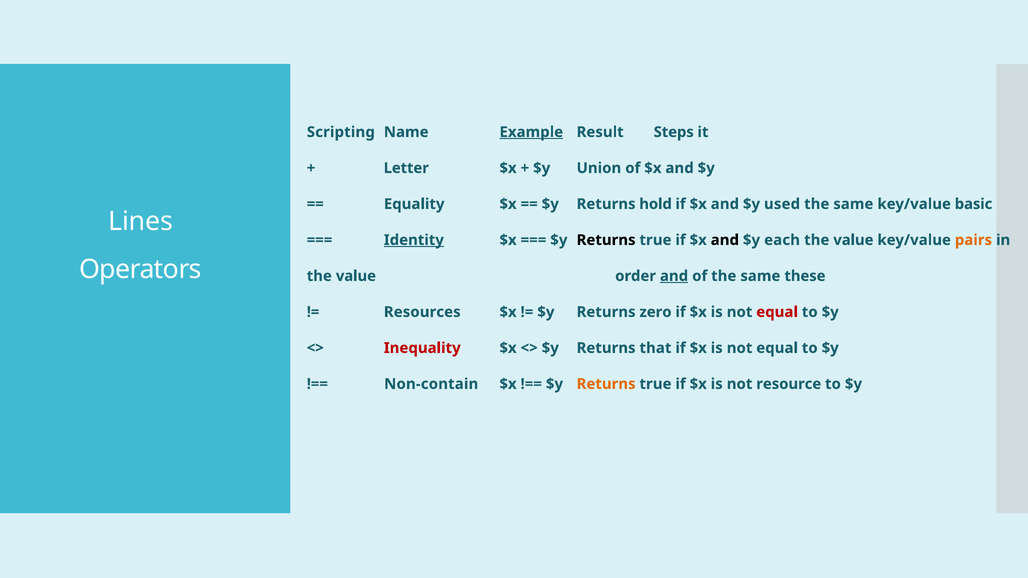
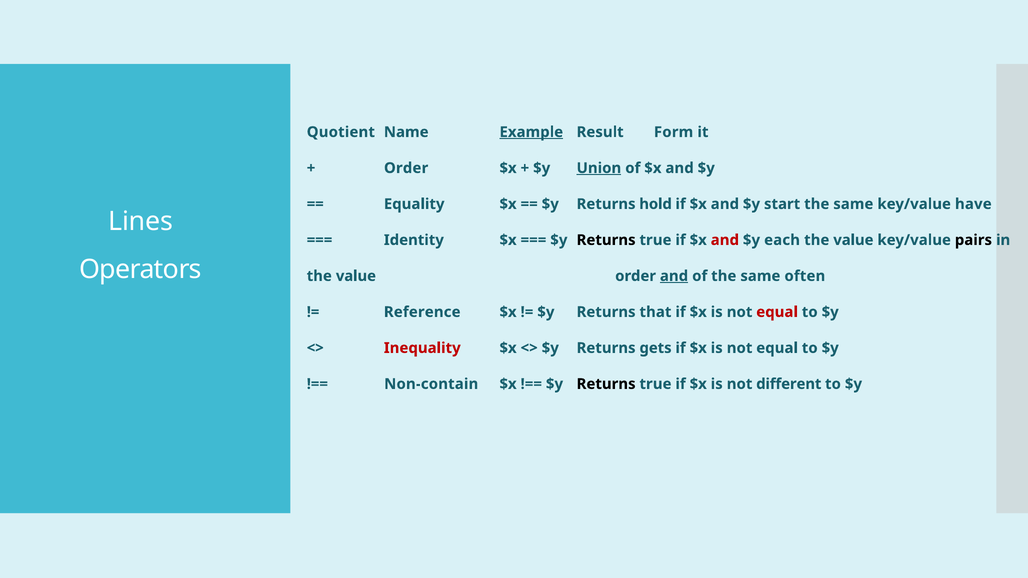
Scripting: Scripting -> Quotient
Steps: Steps -> Form
Letter at (406, 168): Letter -> Order
Union underline: none -> present
used: used -> start
basic: basic -> have
Identity underline: present -> none
and at (725, 240) colour: black -> red
pairs colour: orange -> black
these: these -> often
Resources: Resources -> Reference
zero: zero -> that
that: that -> gets
Returns at (606, 384) colour: orange -> black
resource: resource -> different
